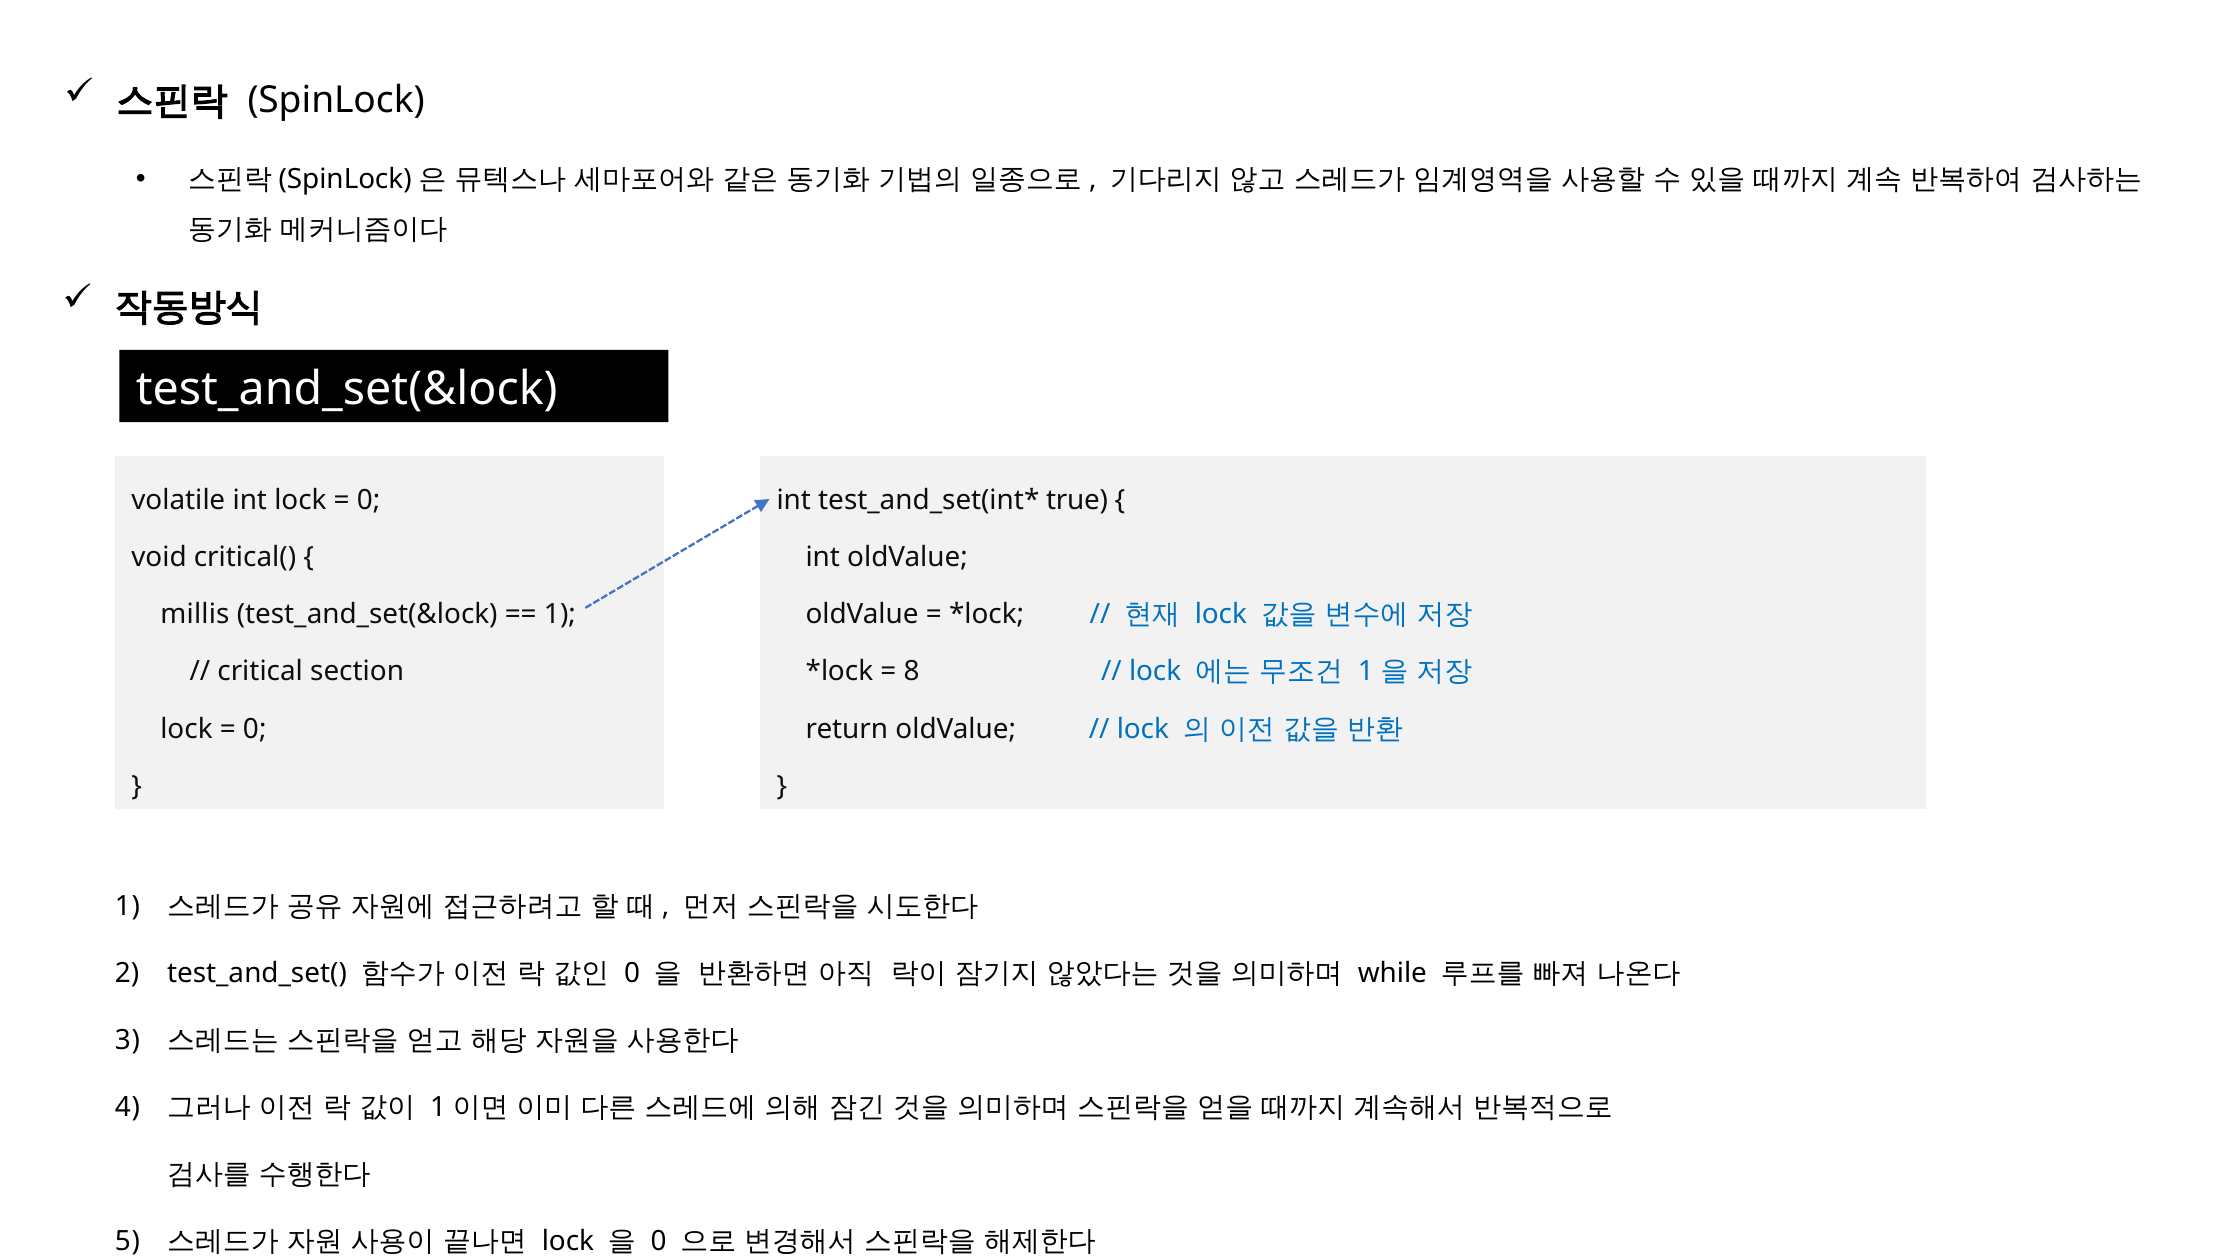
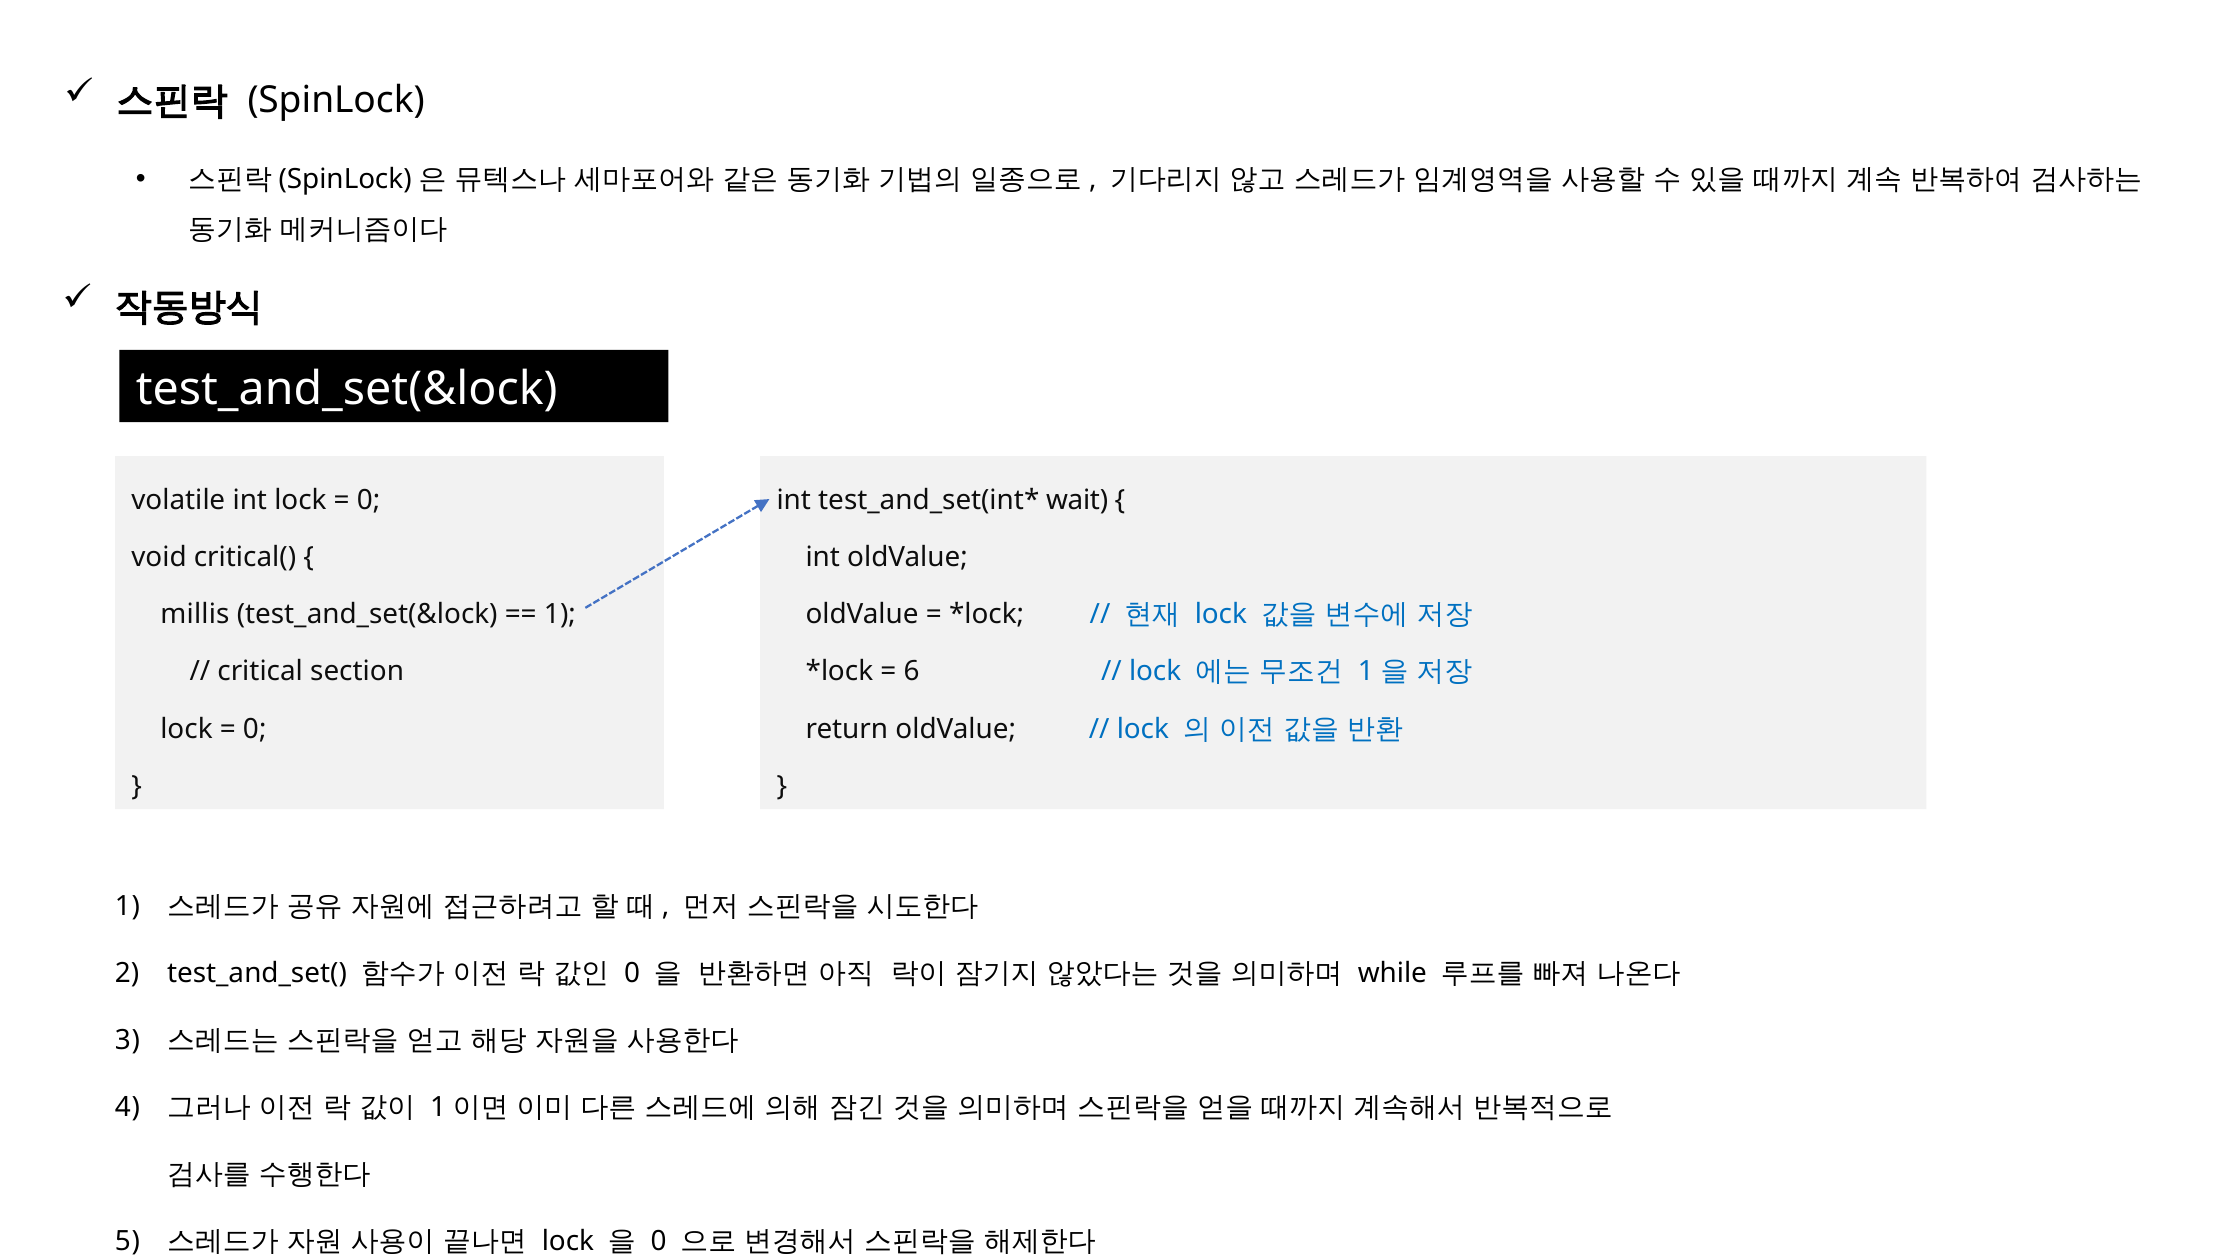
true: true -> wait
8: 8 -> 6
